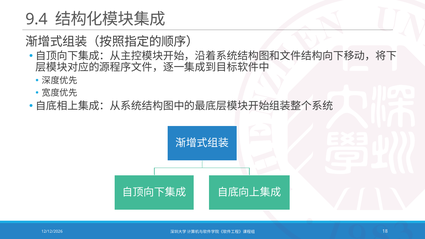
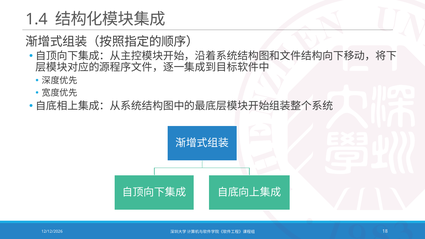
9.4: 9.4 -> 1.4
